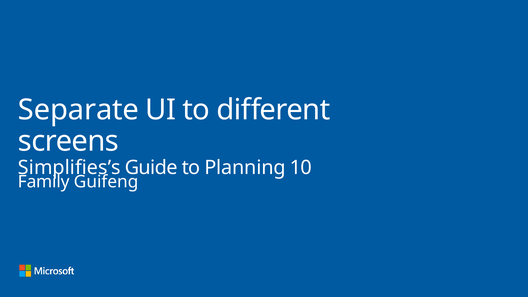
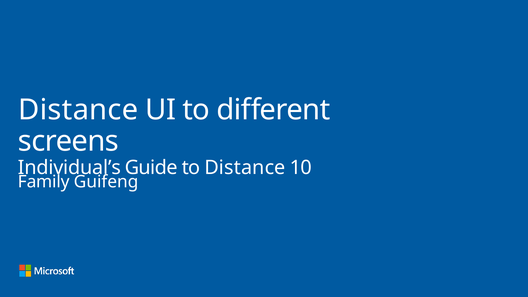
Separate at (79, 110): Separate -> Distance
Simplifies’s: Simplifies’s -> Individual’s
to Planning: Planning -> Distance
